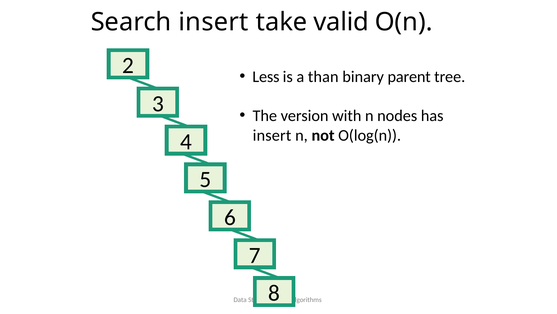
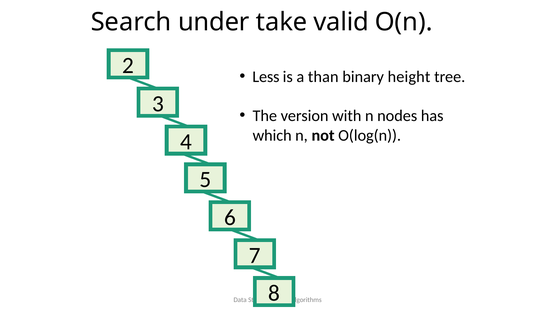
Search insert: insert -> under
parent: parent -> height
insert at (272, 135): insert -> which
